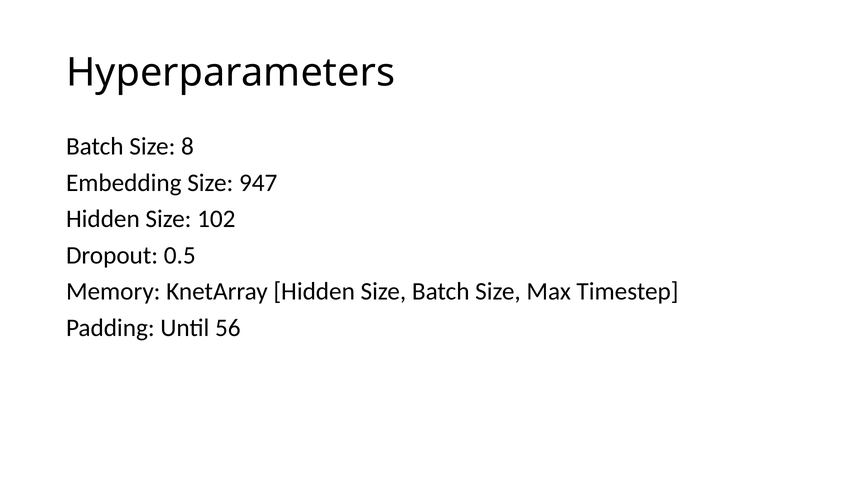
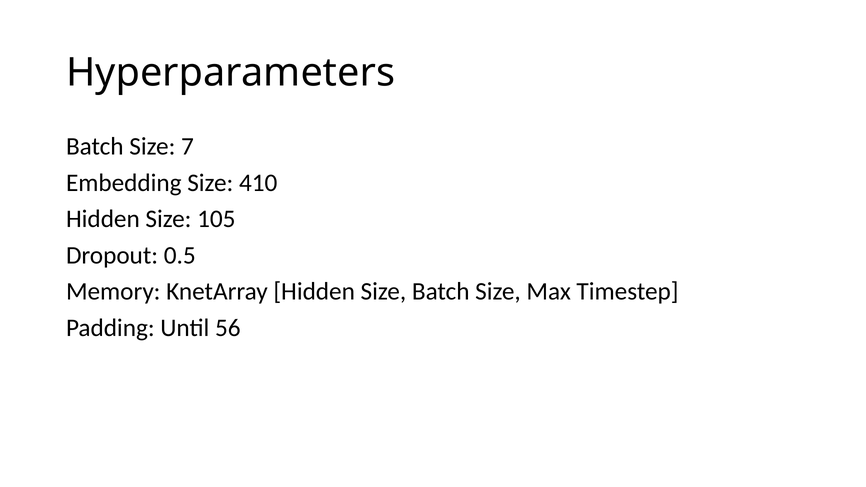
8: 8 -> 7
947: 947 -> 410
102: 102 -> 105
